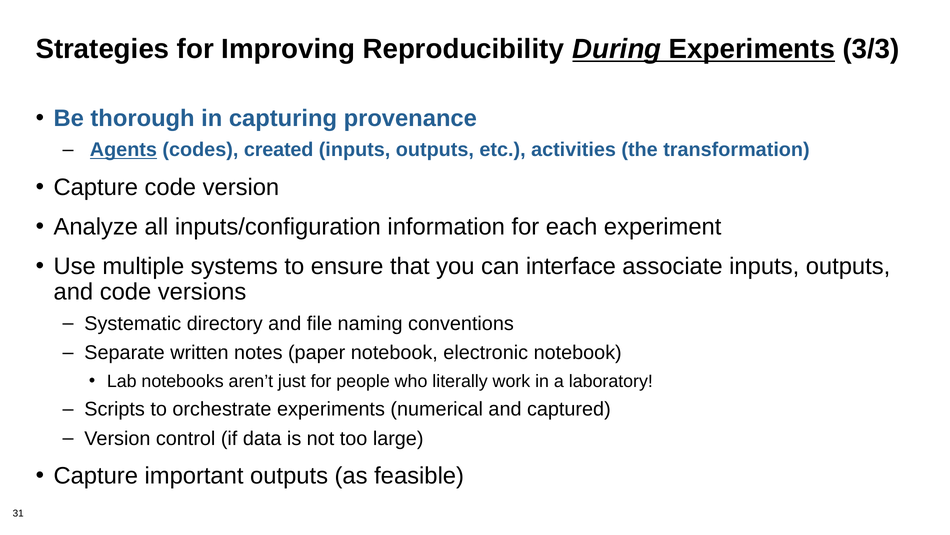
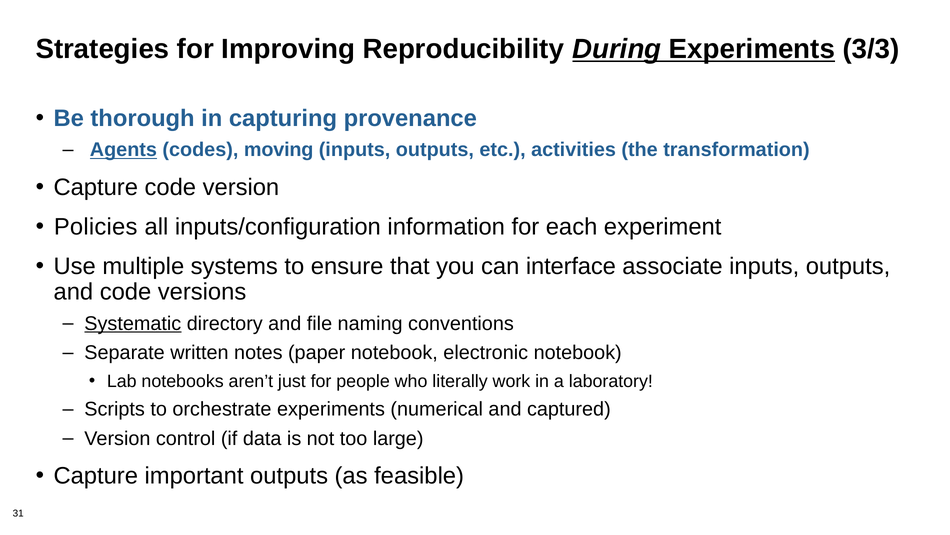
created: created -> moving
Analyze: Analyze -> Policies
Systematic underline: none -> present
